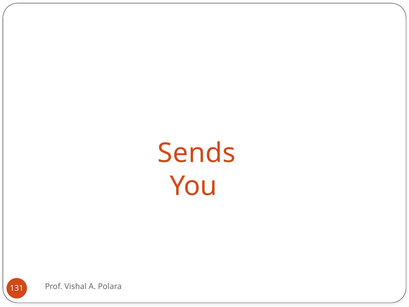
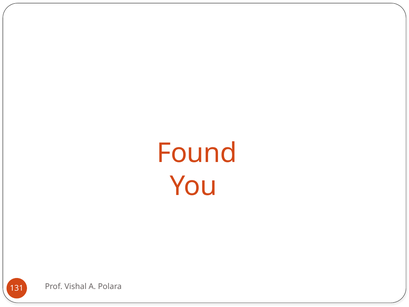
Sends: Sends -> Found
